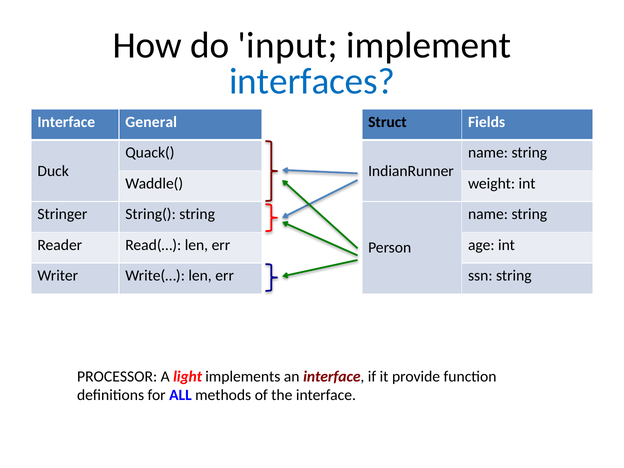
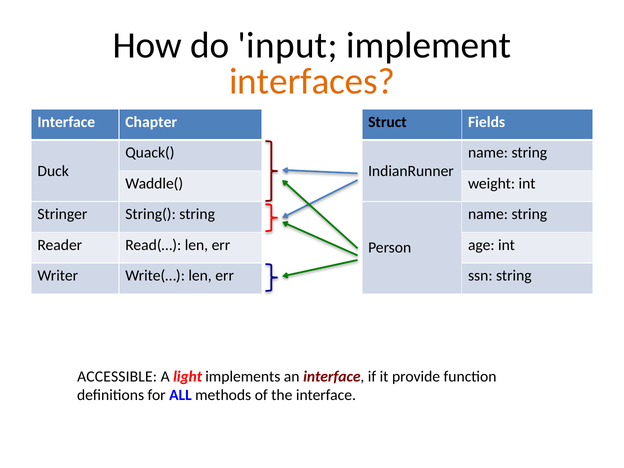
interfaces colour: blue -> orange
General: General -> Chapter
PROCESSOR: PROCESSOR -> ACCESSIBLE
